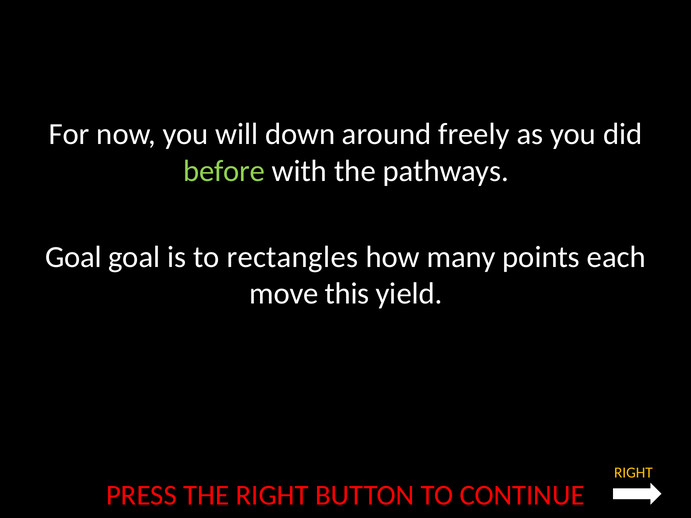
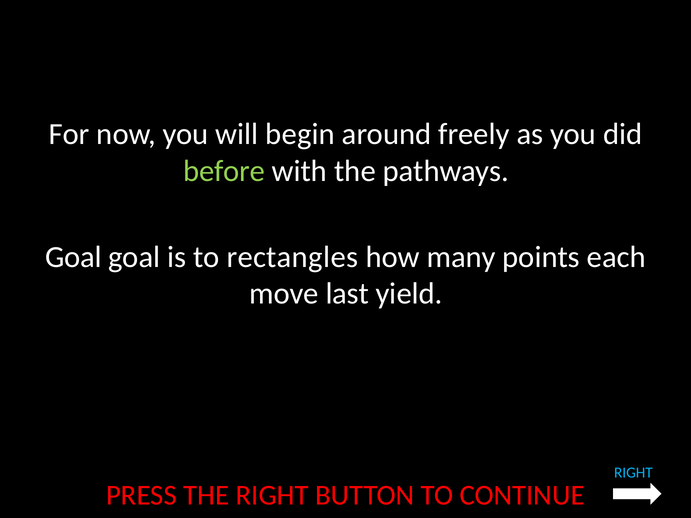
down: down -> begin
this: this -> last
RIGHT at (633, 473) colour: yellow -> light blue
